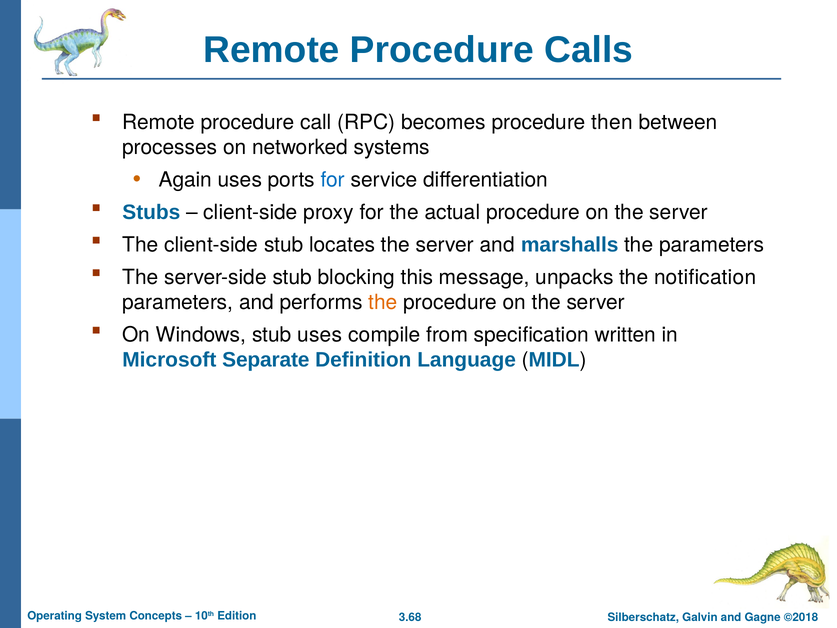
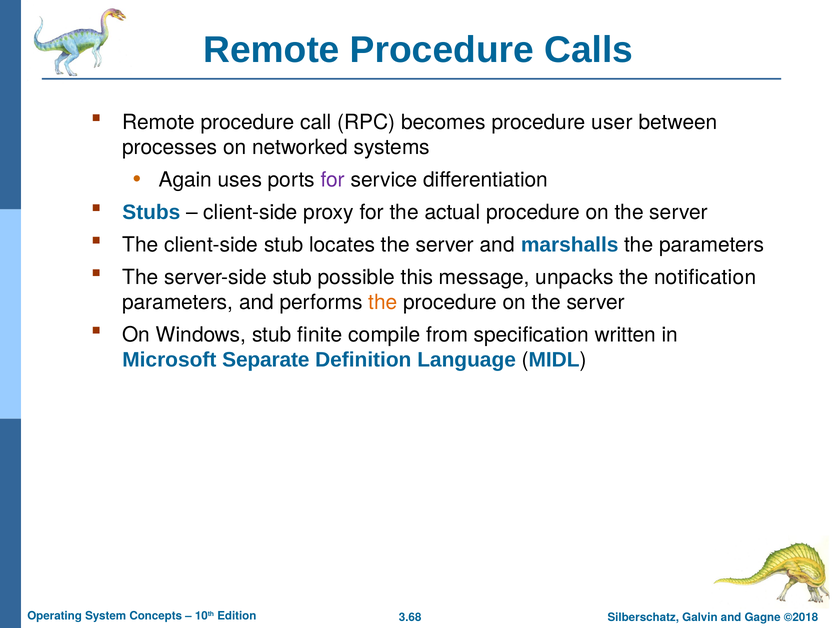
then: then -> user
for at (333, 180) colour: blue -> purple
blocking: blocking -> possible
stub uses: uses -> finite
